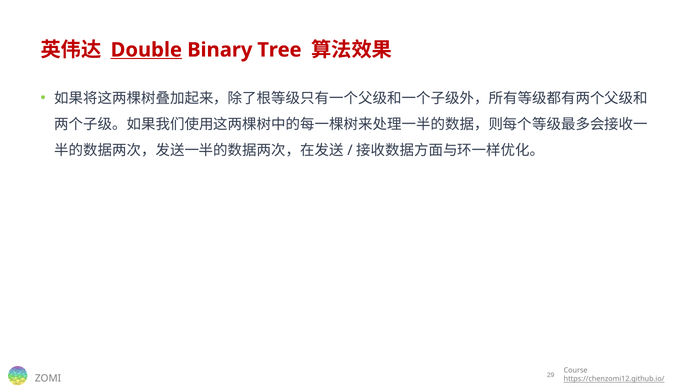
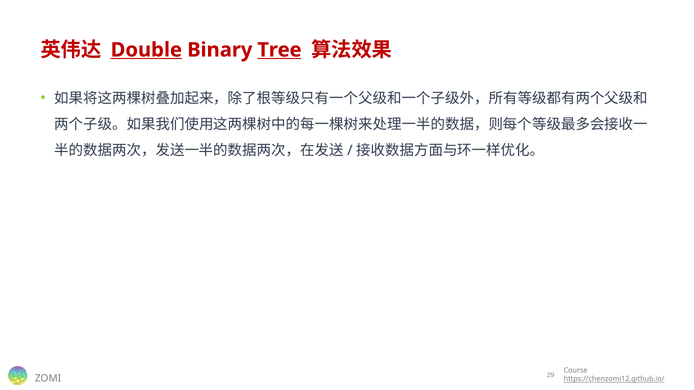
Tree underline: none -> present
